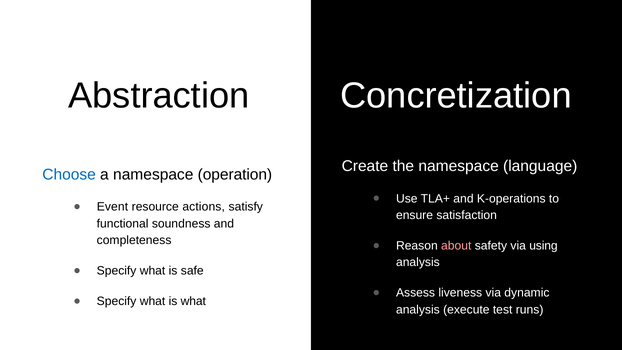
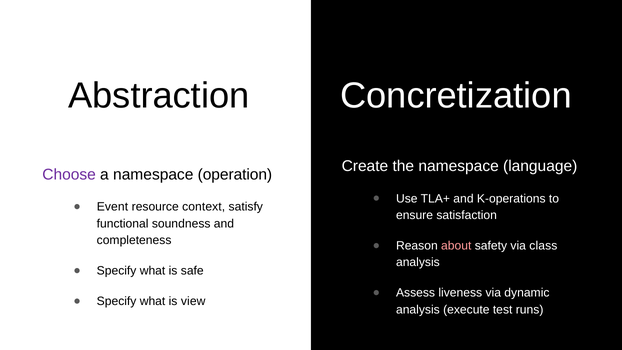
Choose colour: blue -> purple
resource actions: actions -> context
using: using -> class
is what: what -> view
